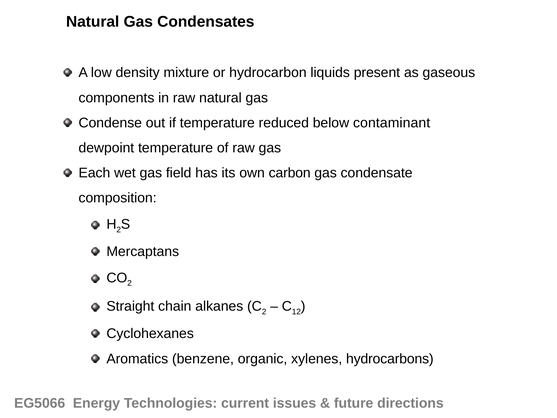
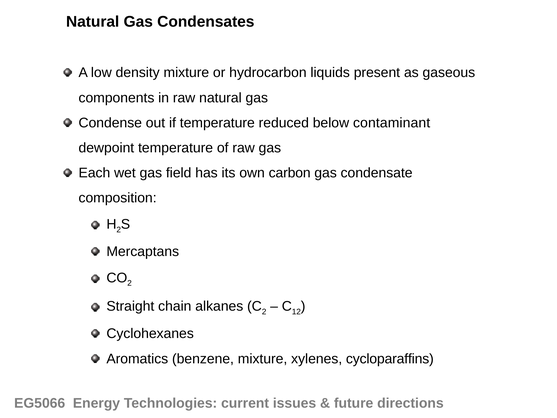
benzene organic: organic -> mixture
hydrocarbons: hydrocarbons -> cycloparaffins
